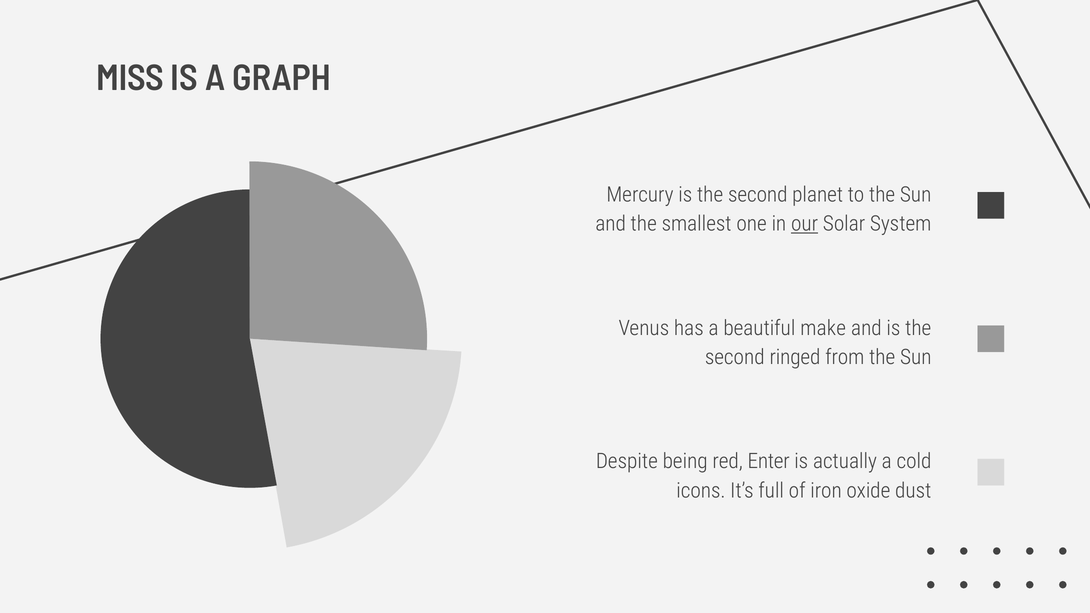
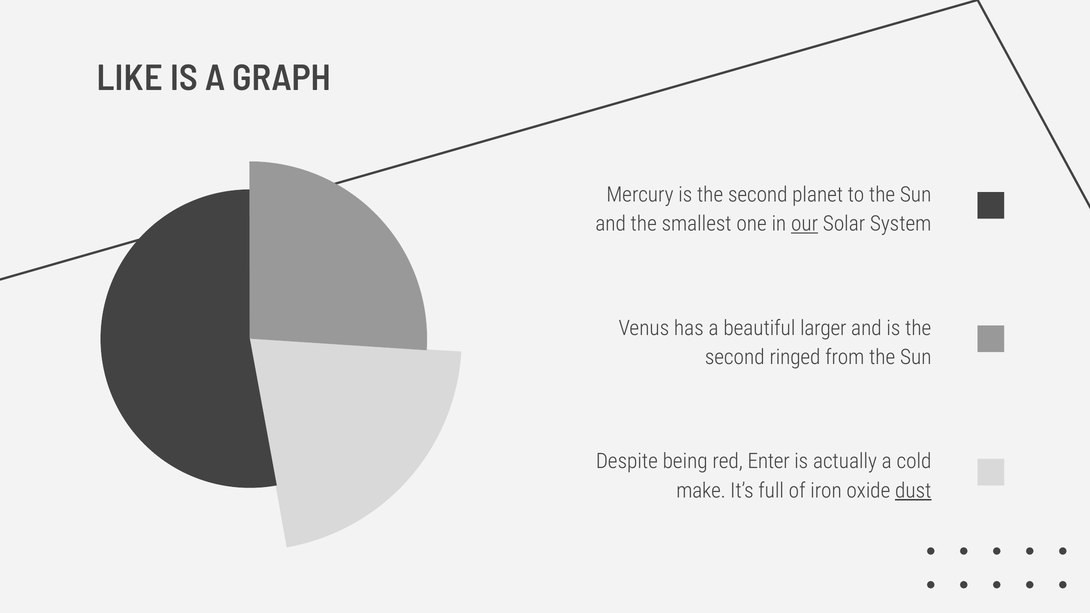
MISS: MISS -> LIKE
make: make -> larger
icons: icons -> make
dust underline: none -> present
